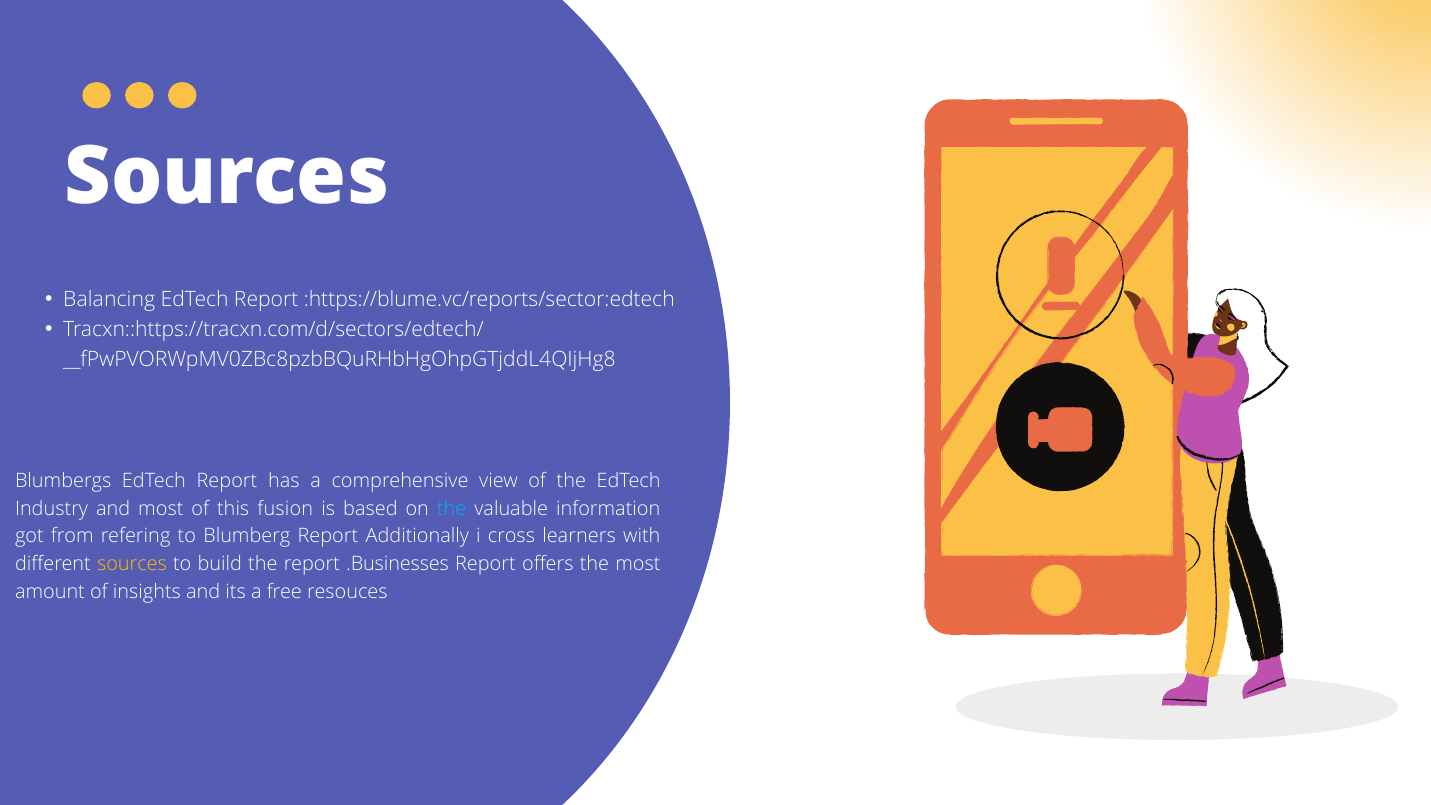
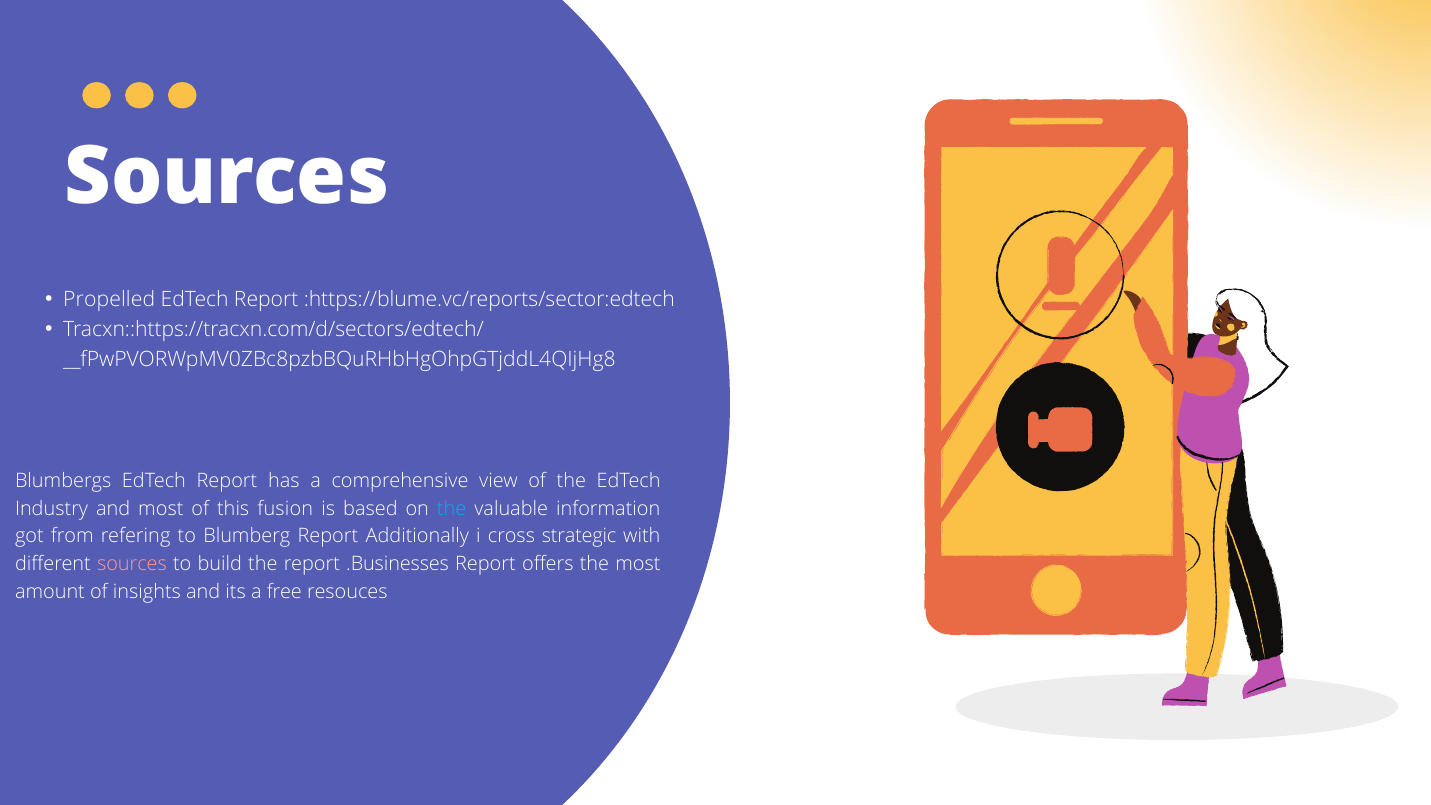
Balancing: Balancing -> Propelled
learners: learners -> strategic
sources at (132, 564) colour: yellow -> pink
